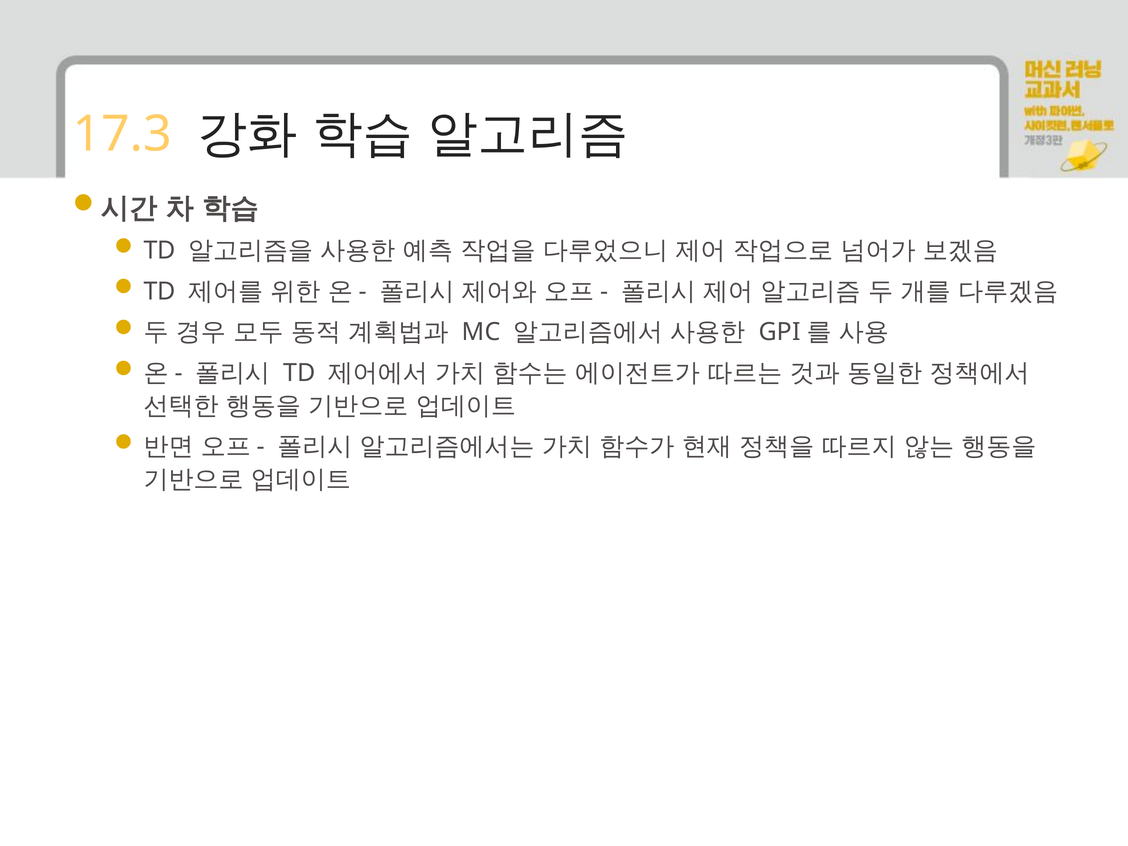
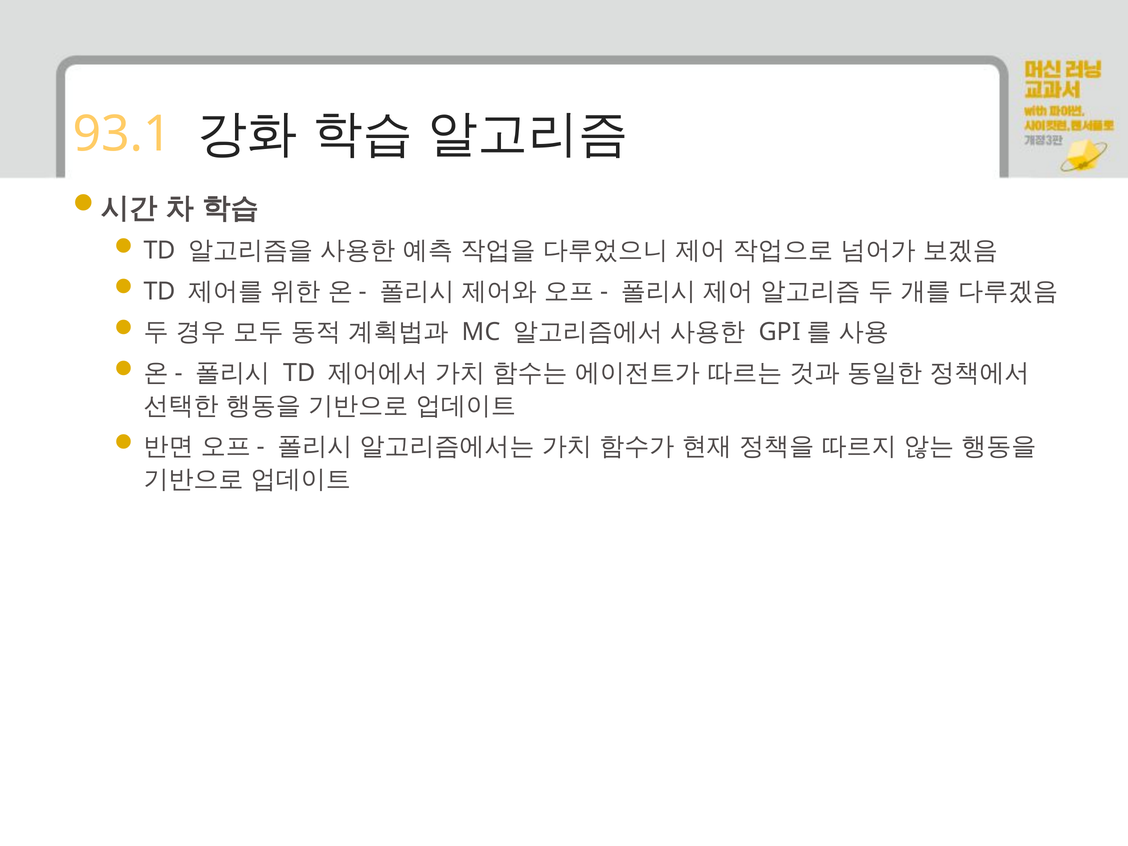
17.3: 17.3 -> 93.1
